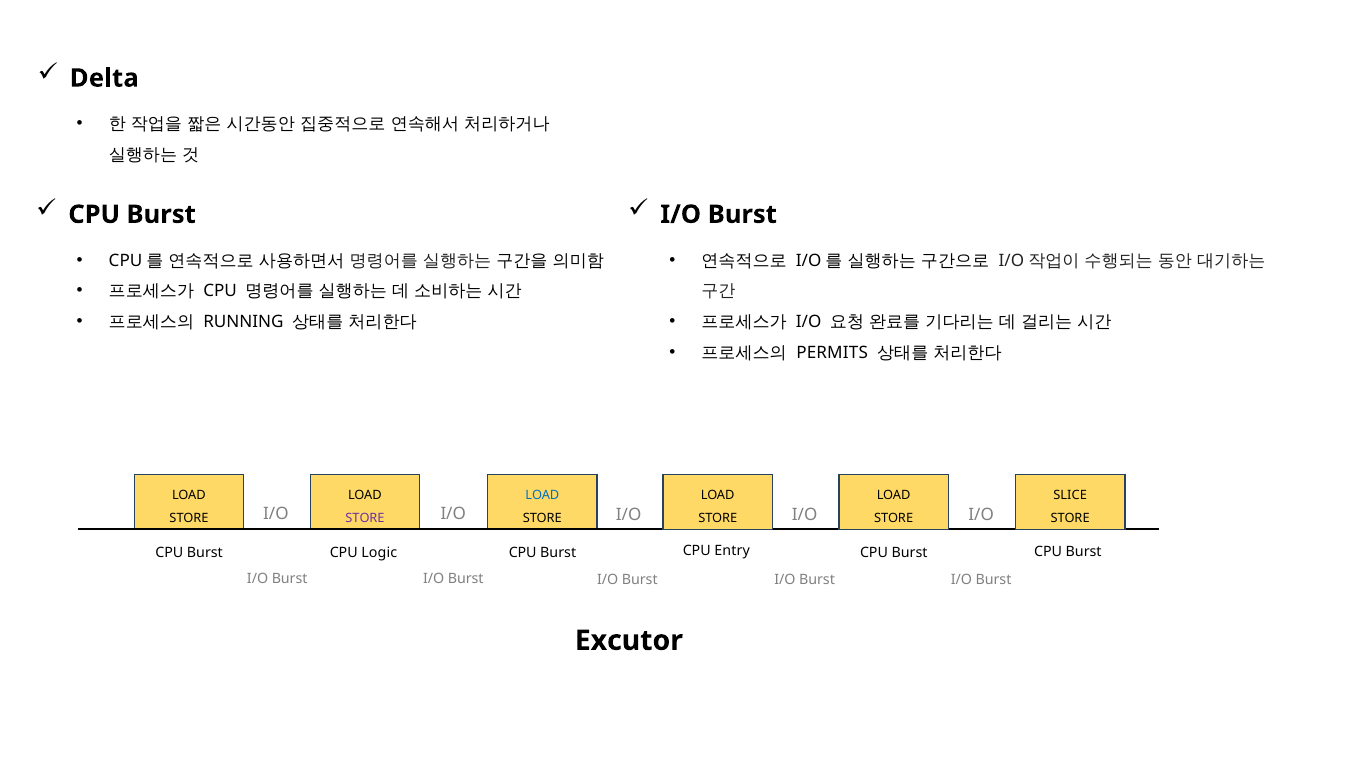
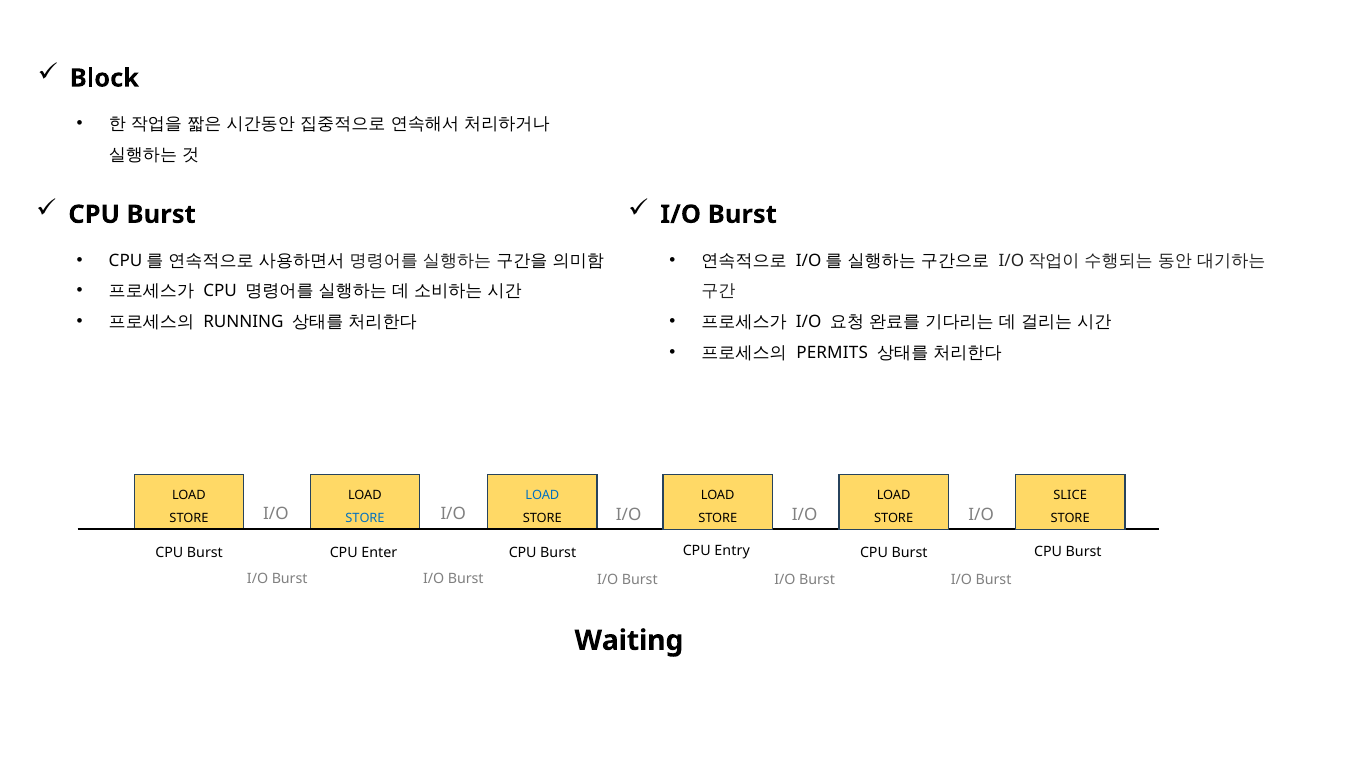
Delta: Delta -> Block
STORE at (365, 518) colour: purple -> blue
Logic: Logic -> Enter
Excutor: Excutor -> Waiting
